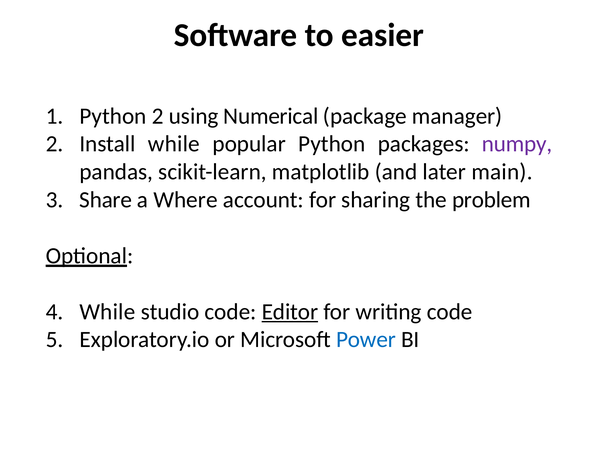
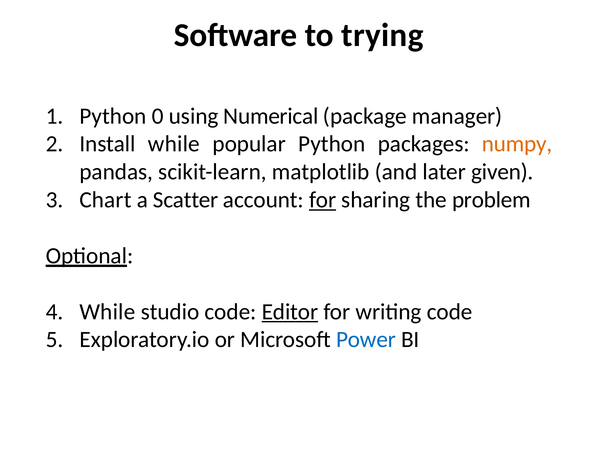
easier: easier -> trying
Python 2: 2 -> 0
numpy colour: purple -> orange
main: main -> given
Share: Share -> Chart
Where: Where -> Scatter
for at (323, 200) underline: none -> present
